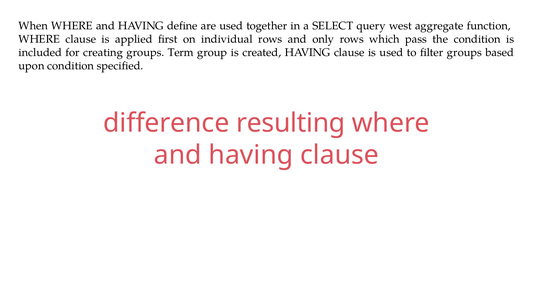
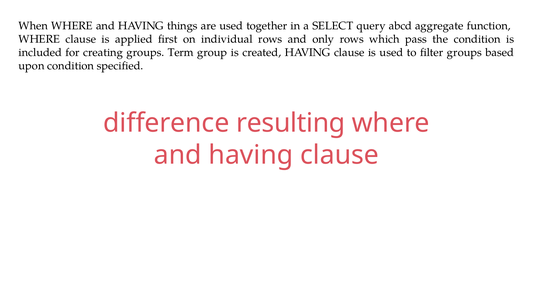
define: define -> things
west: west -> abcd
